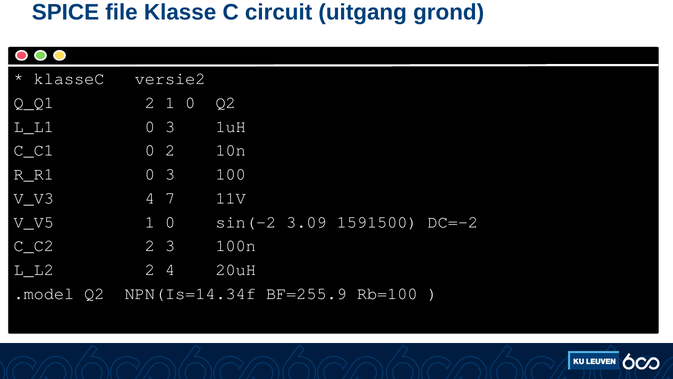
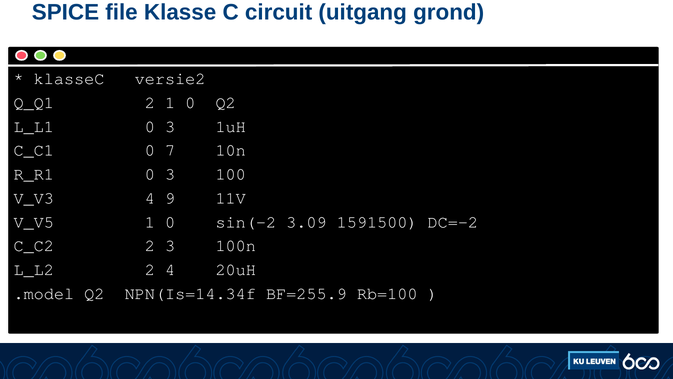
0 2: 2 -> 7
7: 7 -> 9
